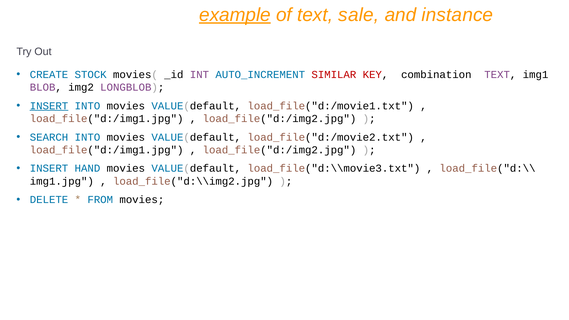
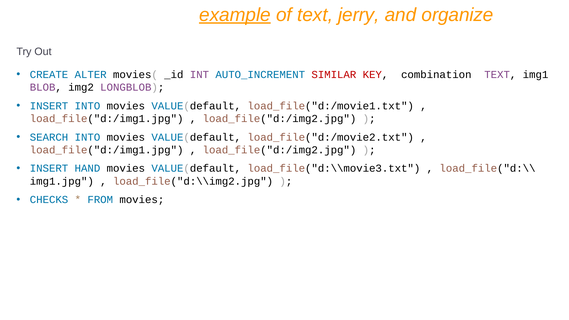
sale: sale -> jerry
instance: instance -> organize
STOCK: STOCK -> ALTER
INSERT at (49, 106) underline: present -> none
DELETE: DELETE -> CHECKS
